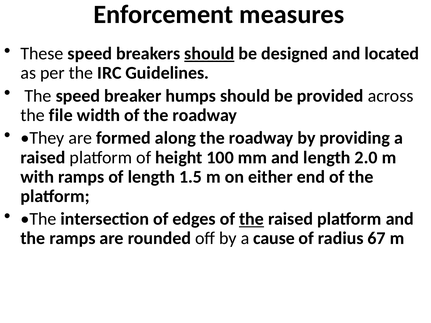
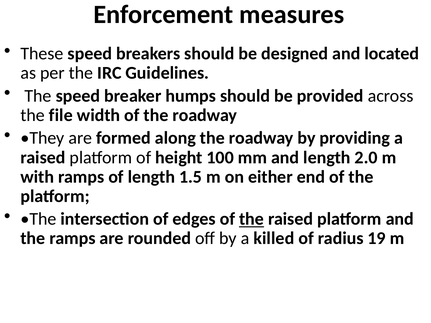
should at (209, 54) underline: present -> none
cause: cause -> killed
67: 67 -> 19
